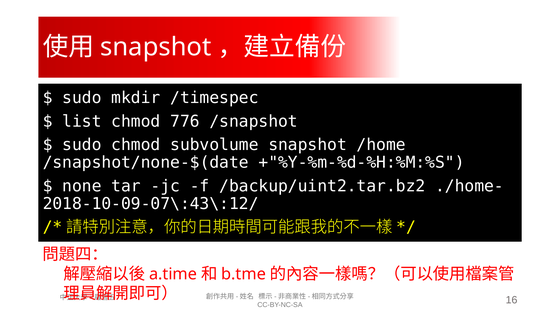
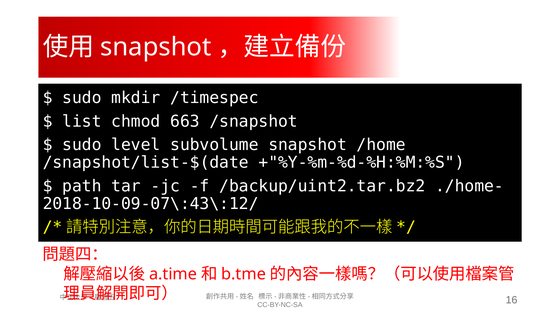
776: 776 -> 663
sudo chmod: chmod -> level
/snapshot/none-$(date: /snapshot/none-$(date -> /snapshot/list-$(date
none: none -> path
